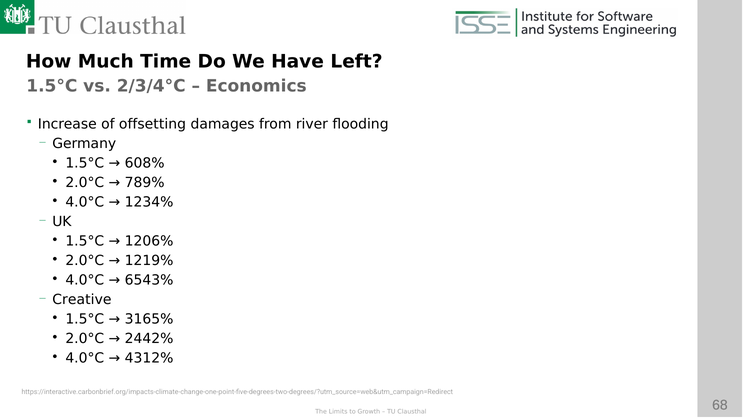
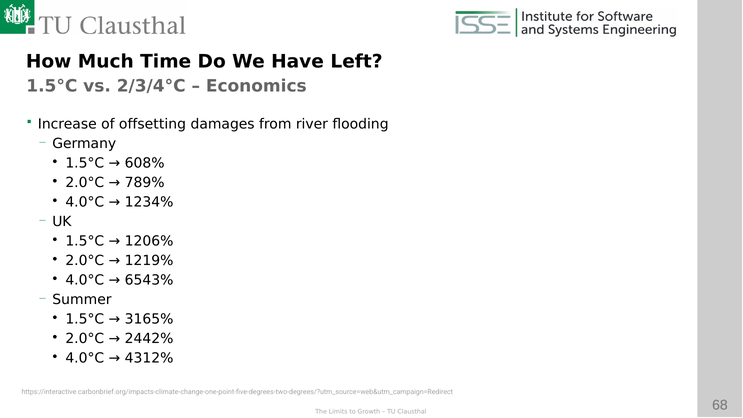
Creative: Creative -> Summer
